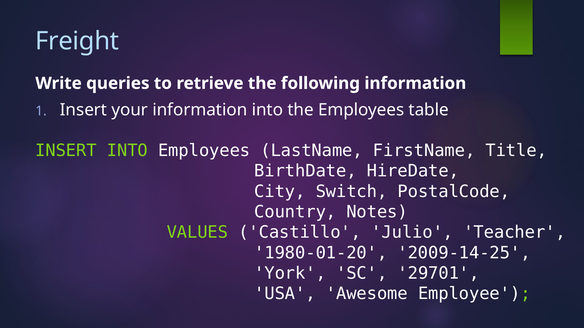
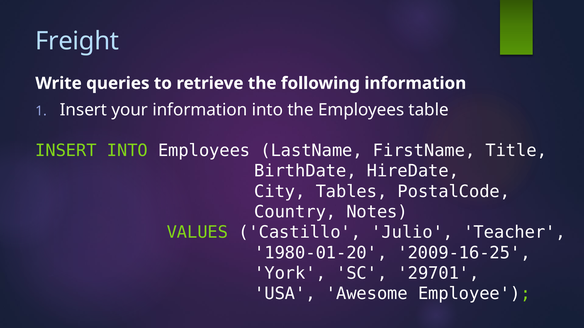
Switch: Switch -> Tables
2009-14-25: 2009-14-25 -> 2009-16-25
